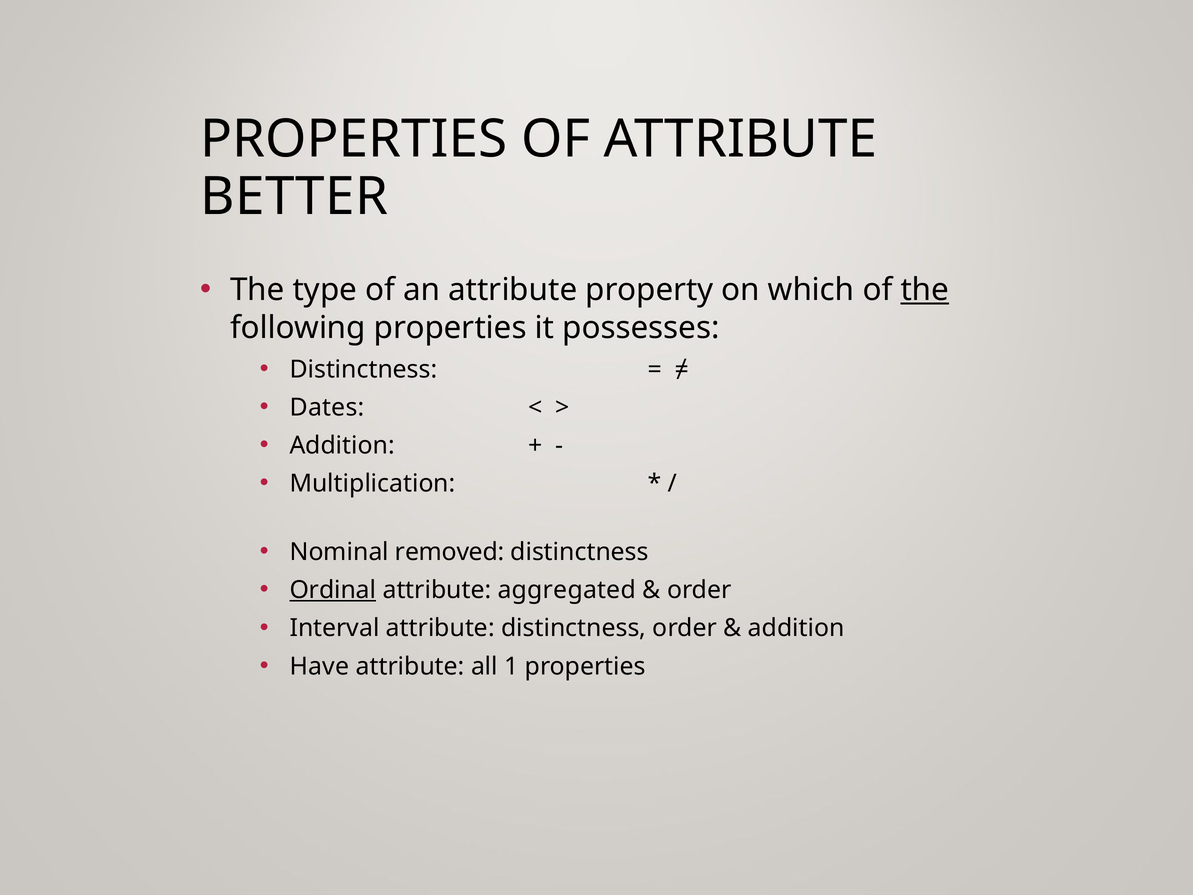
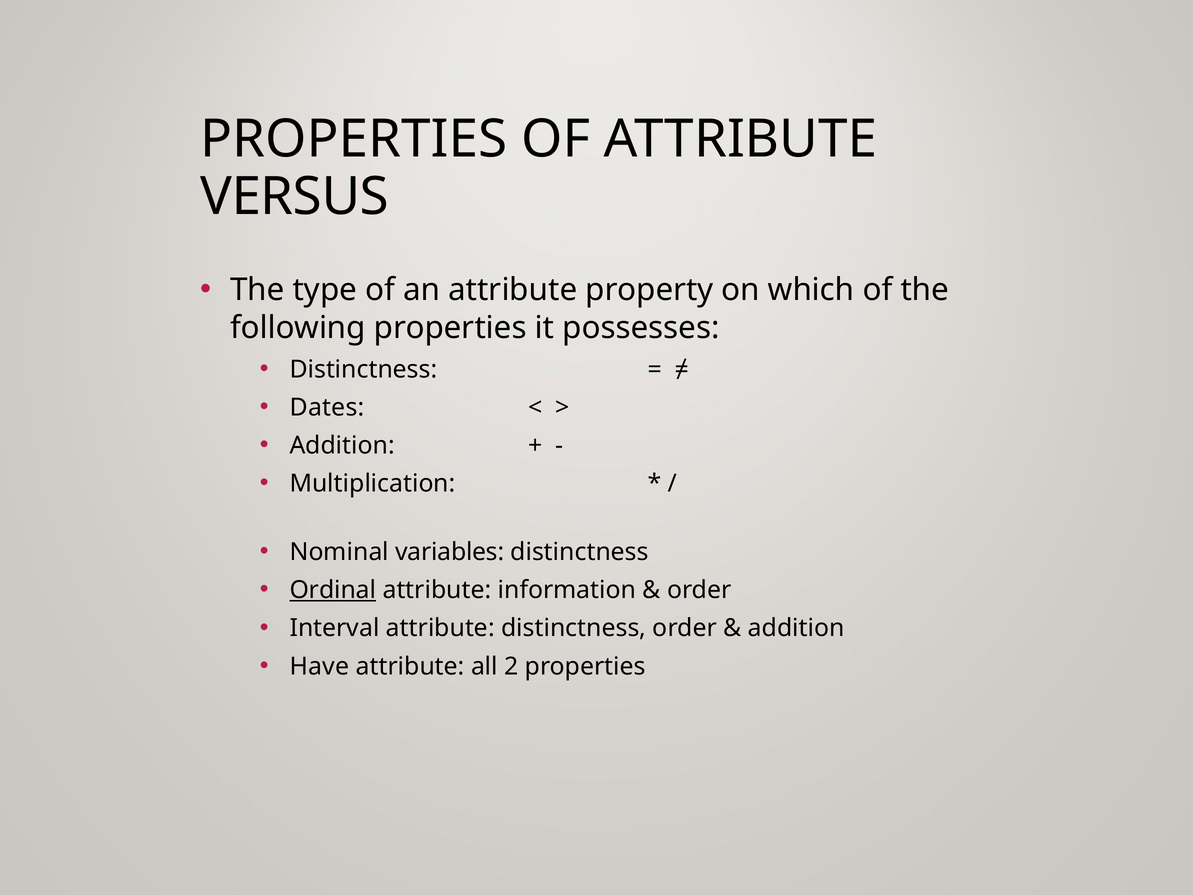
BETTER: BETTER -> VERSUS
the at (925, 290) underline: present -> none
removed: removed -> variables
aggregated: aggregated -> information
1: 1 -> 2
